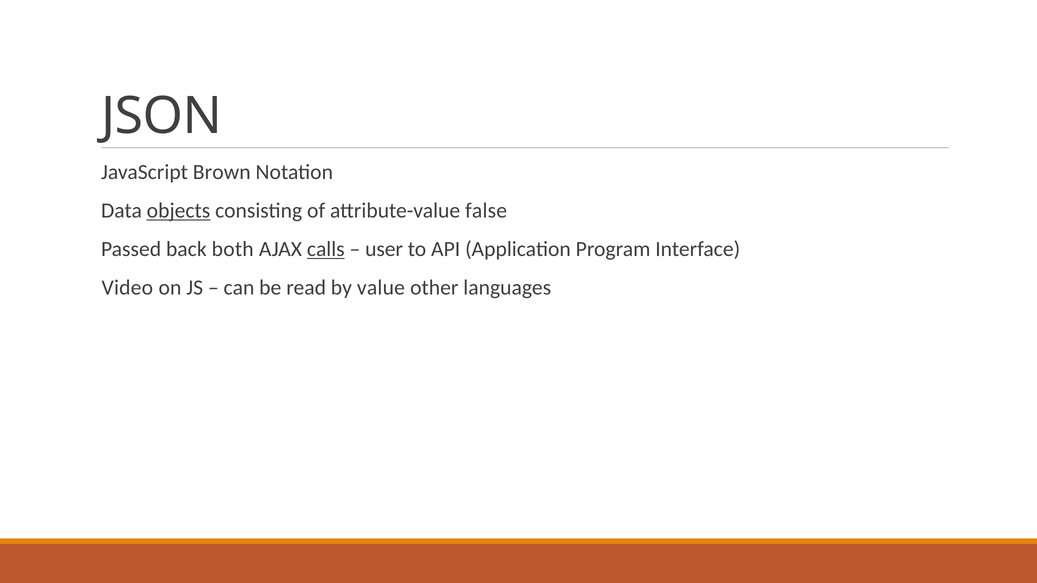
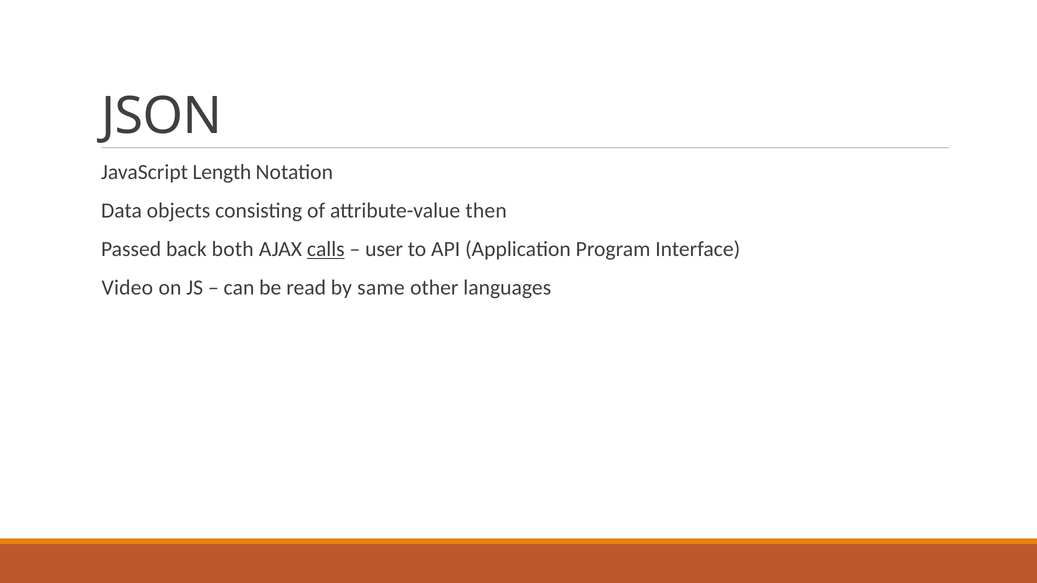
Brown: Brown -> Length
objects underline: present -> none
false: false -> then
value: value -> same
